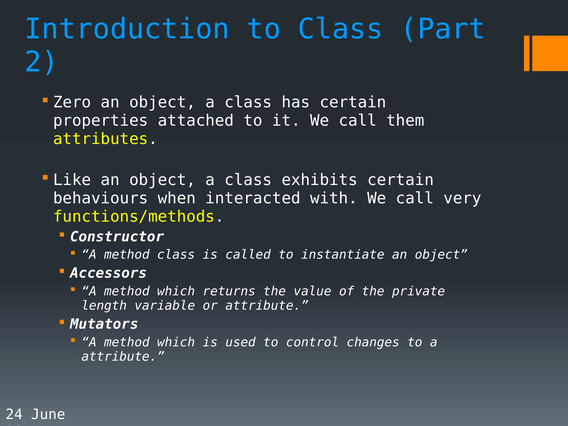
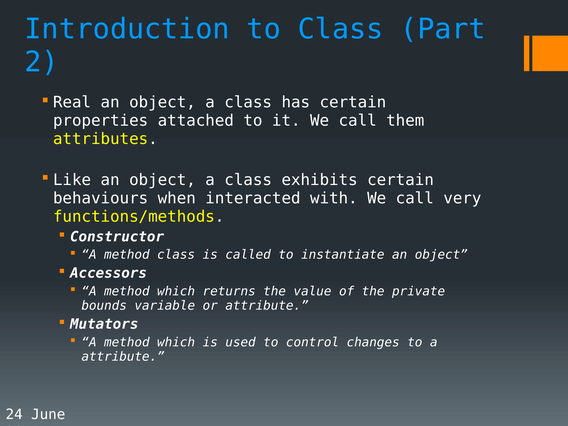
Zero: Zero -> Real
length: length -> bounds
